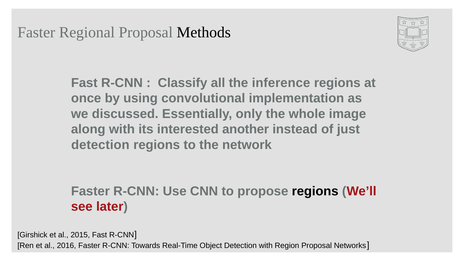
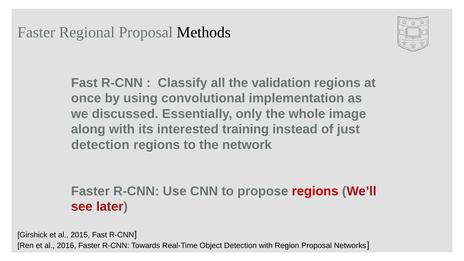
inference: inference -> validation
another: another -> training
regions at (315, 191) colour: black -> red
